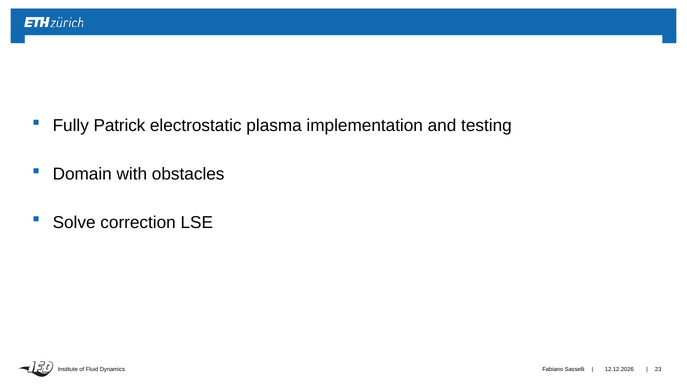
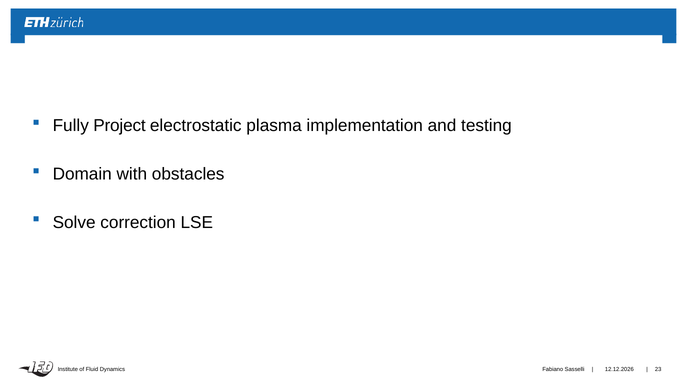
Patrick: Patrick -> Project
